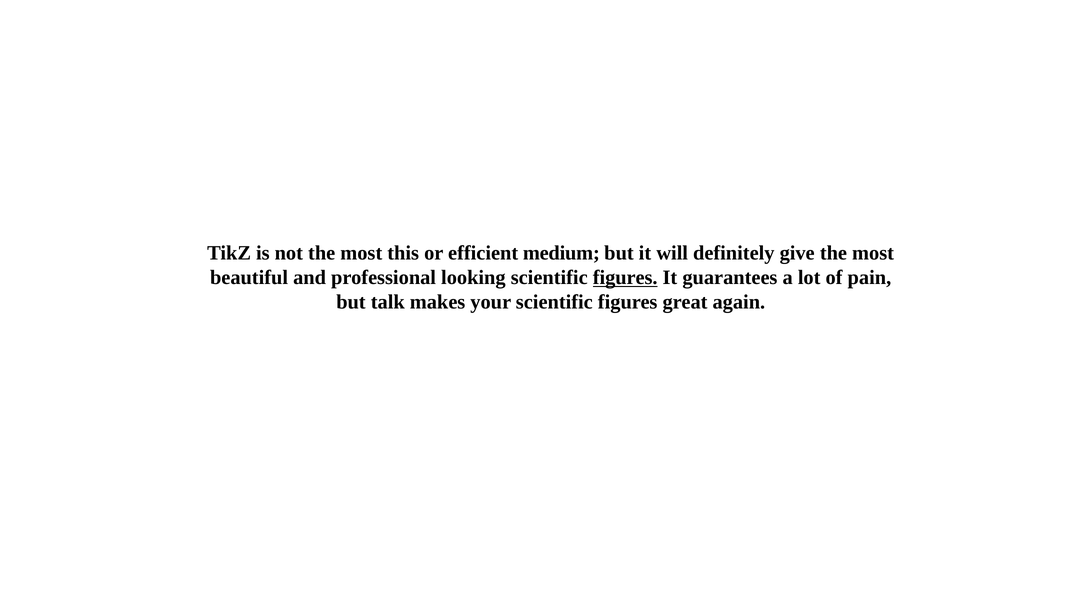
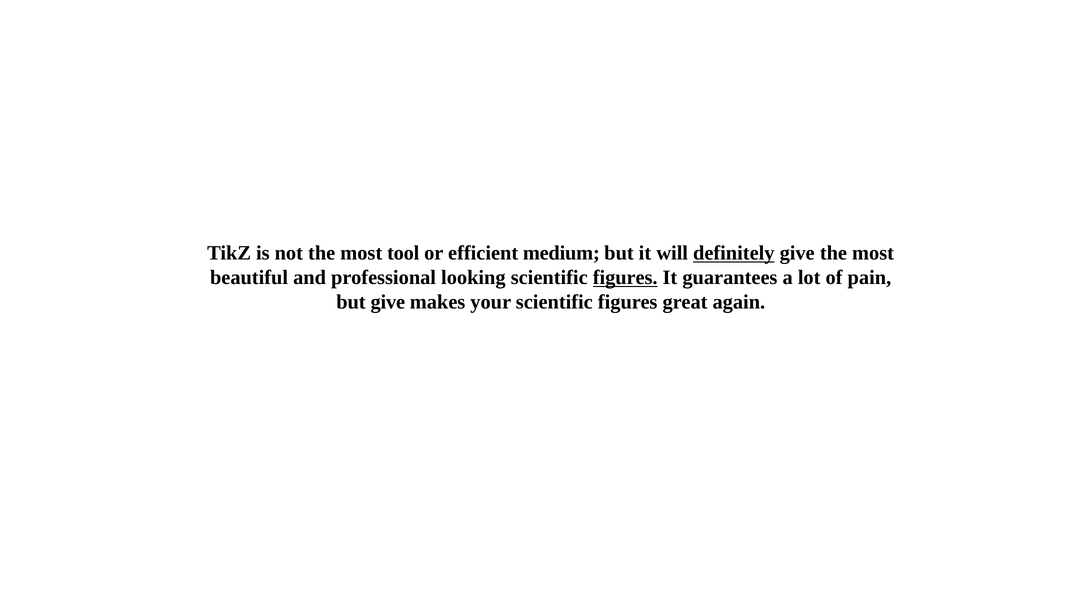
this: this -> tool
definitely underline: none -> present
but talk: talk -> give
